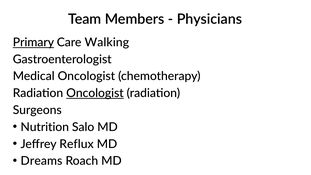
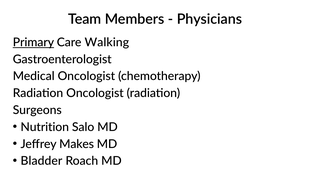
Oncologist at (95, 93) underline: present -> none
Reflux: Reflux -> Makes
Dreams: Dreams -> Bladder
